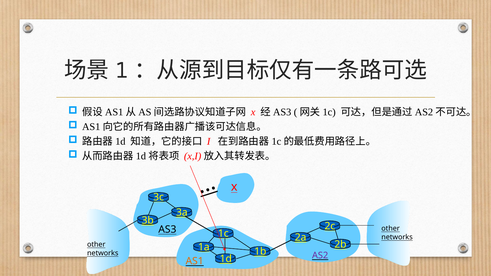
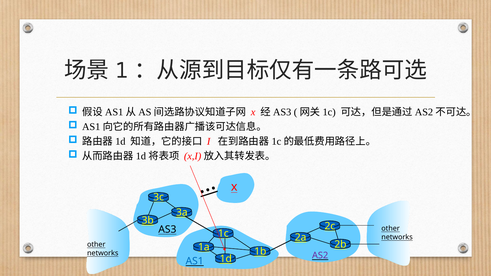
AS1 colour: orange -> blue
